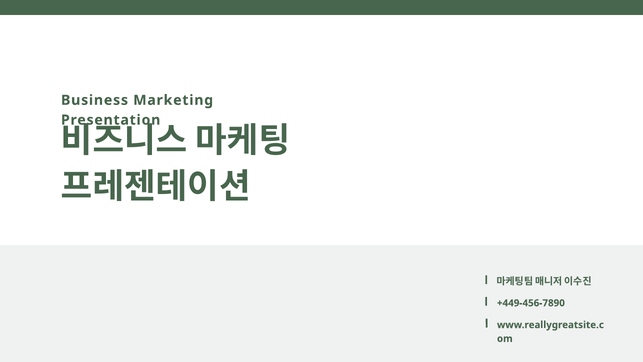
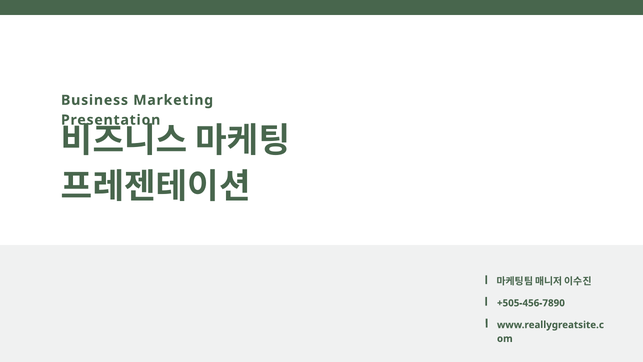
+449-456-7890: +449-456-7890 -> +505-456-7890
